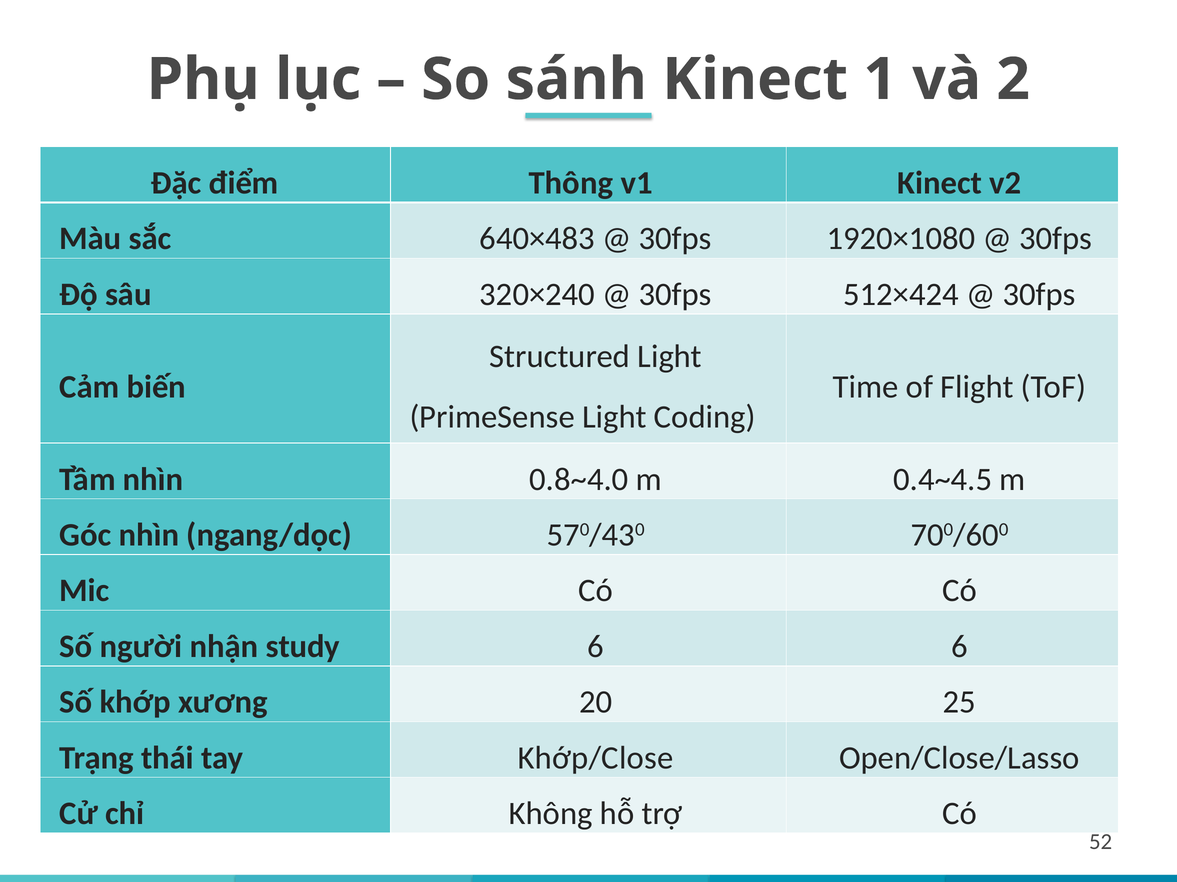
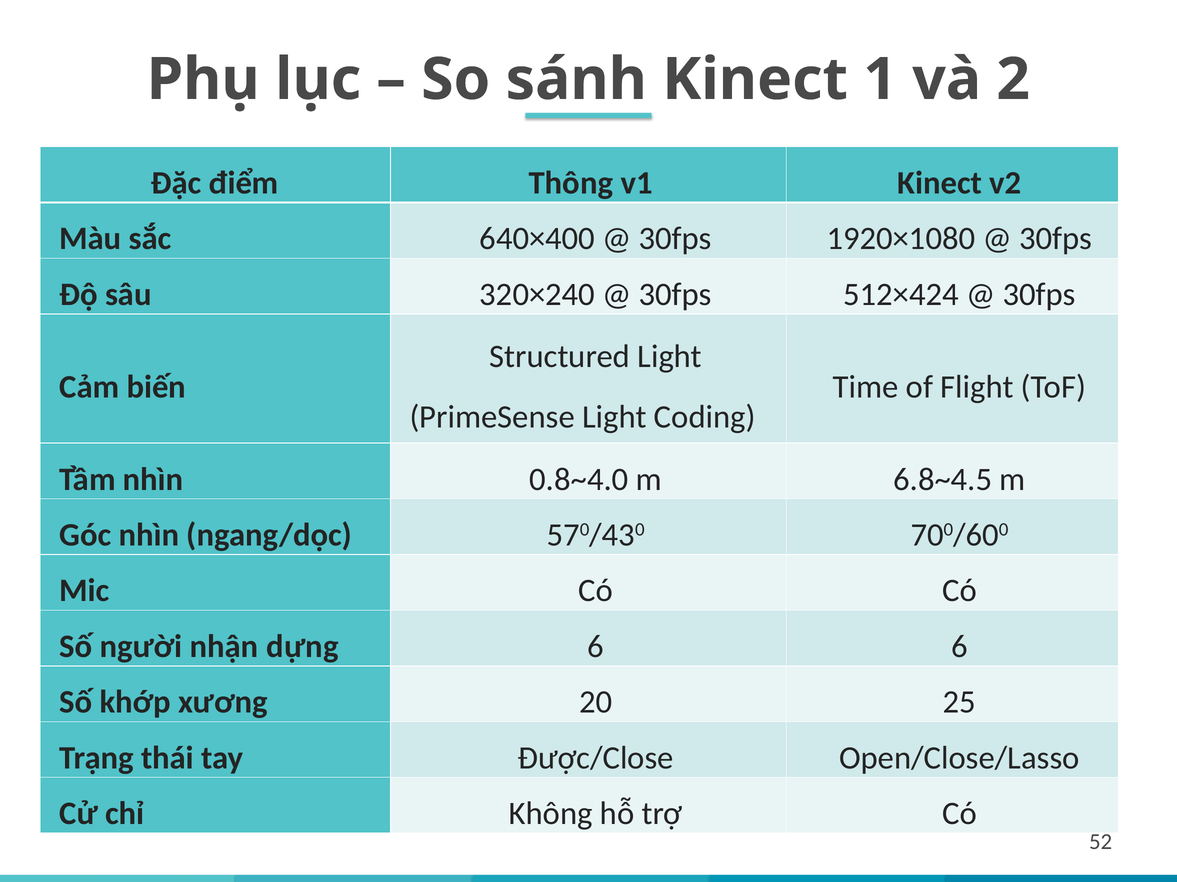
640×483: 640×483 -> 640×400
0.4~4.5: 0.4~4.5 -> 6.8~4.5
study: study -> dựng
Khớp/Close: Khớp/Close -> Được/Close
